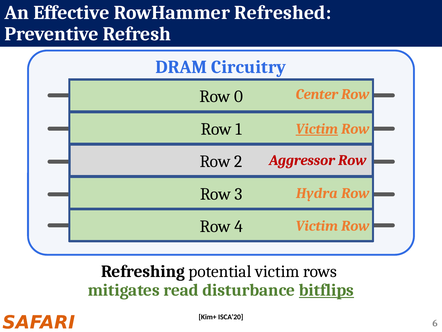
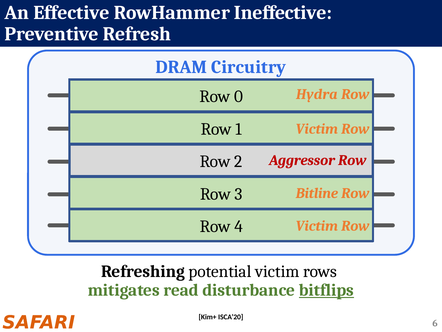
Refreshed: Refreshed -> Ineffective
Center: Center -> Hydra
Victim at (317, 129) underline: present -> none
Hydra: Hydra -> Bitline
